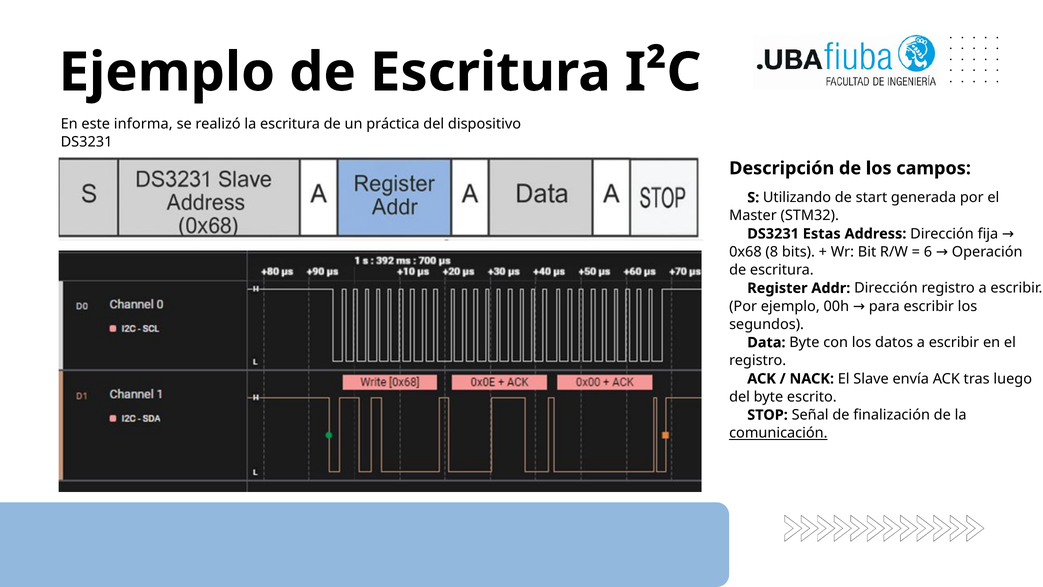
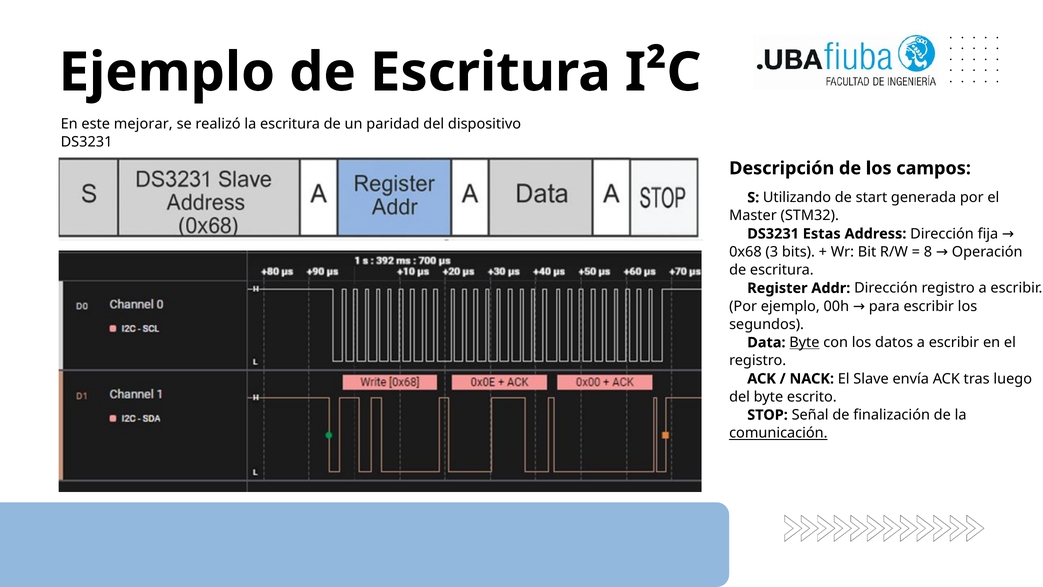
informa: informa -> mejorar
práctica: práctica -> paridad
8: 8 -> 3
6: 6 -> 8
Byte at (804, 342) underline: none -> present
